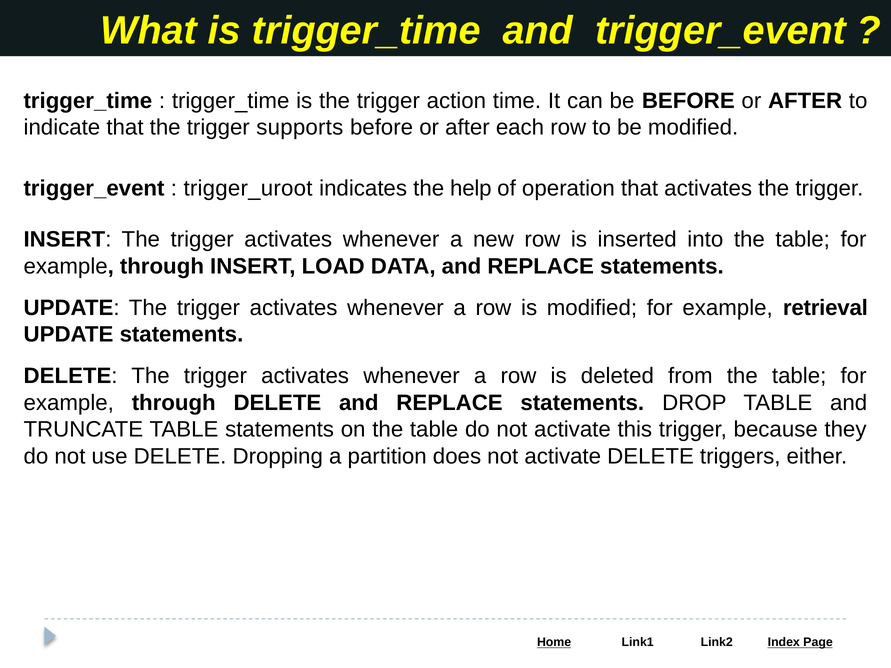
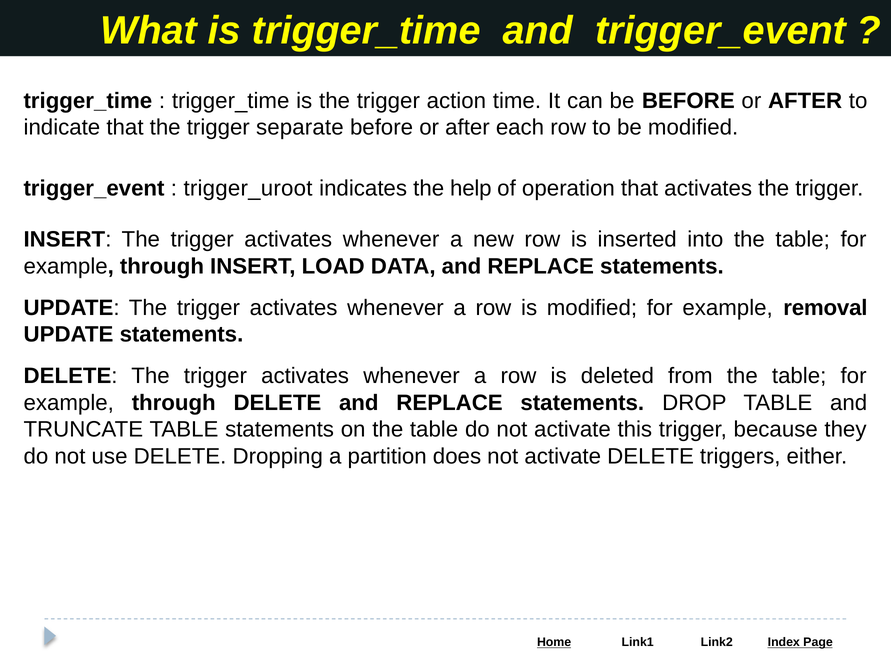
supports: supports -> separate
retrieval: retrieval -> removal
